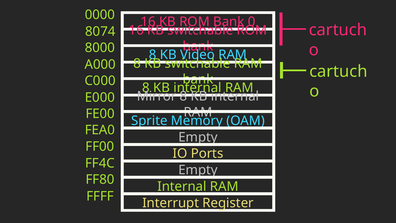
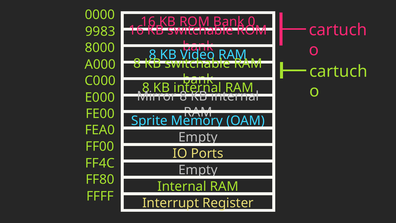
8074: 8074 -> 9983
